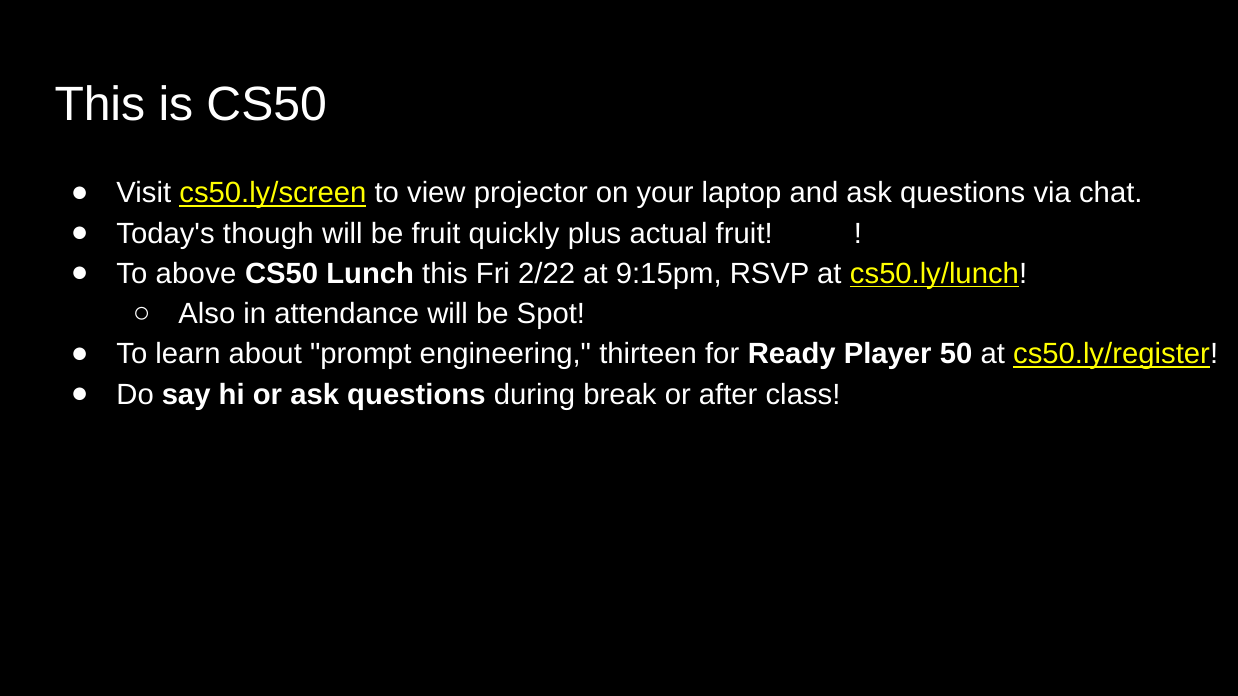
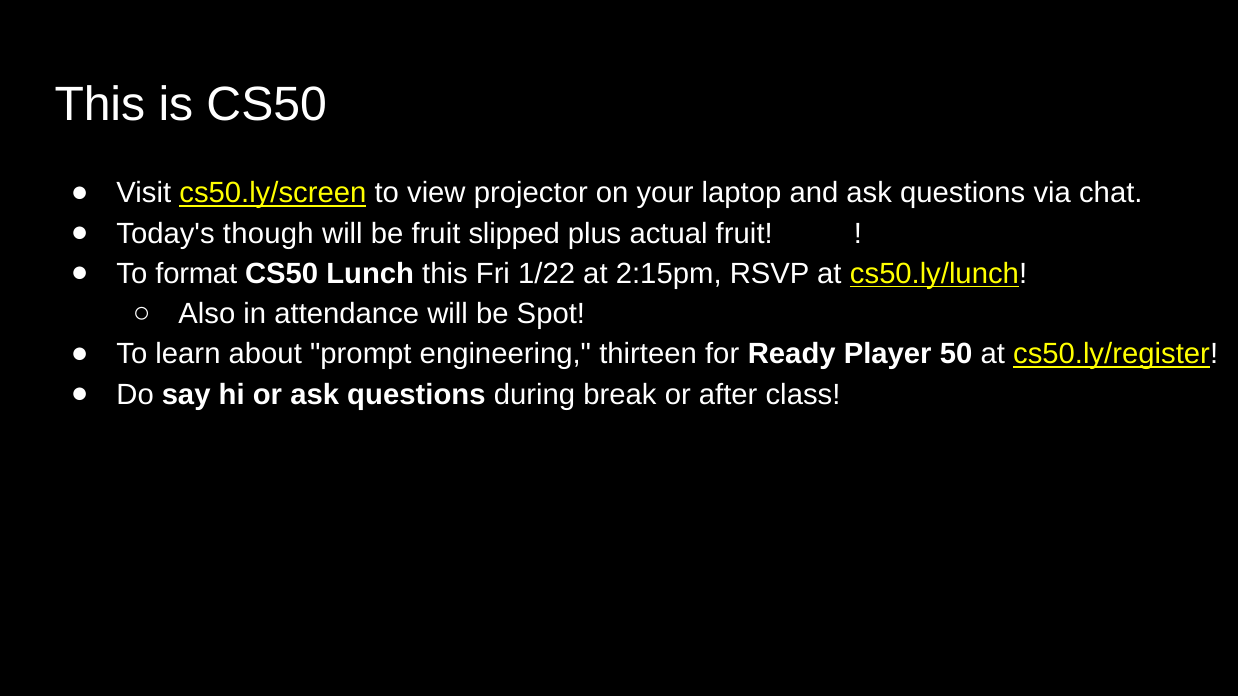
quickly: quickly -> slipped
above: above -> format
2/22: 2/22 -> 1/22
9:15pm: 9:15pm -> 2:15pm
